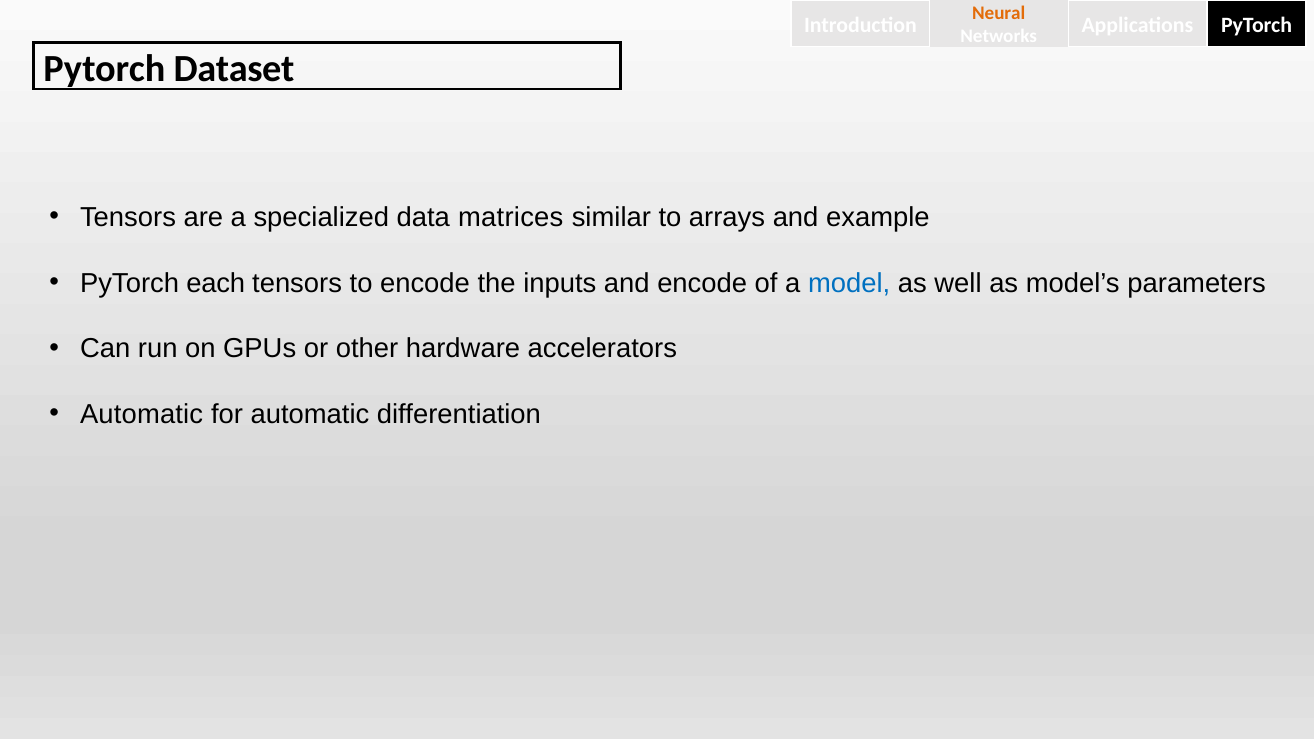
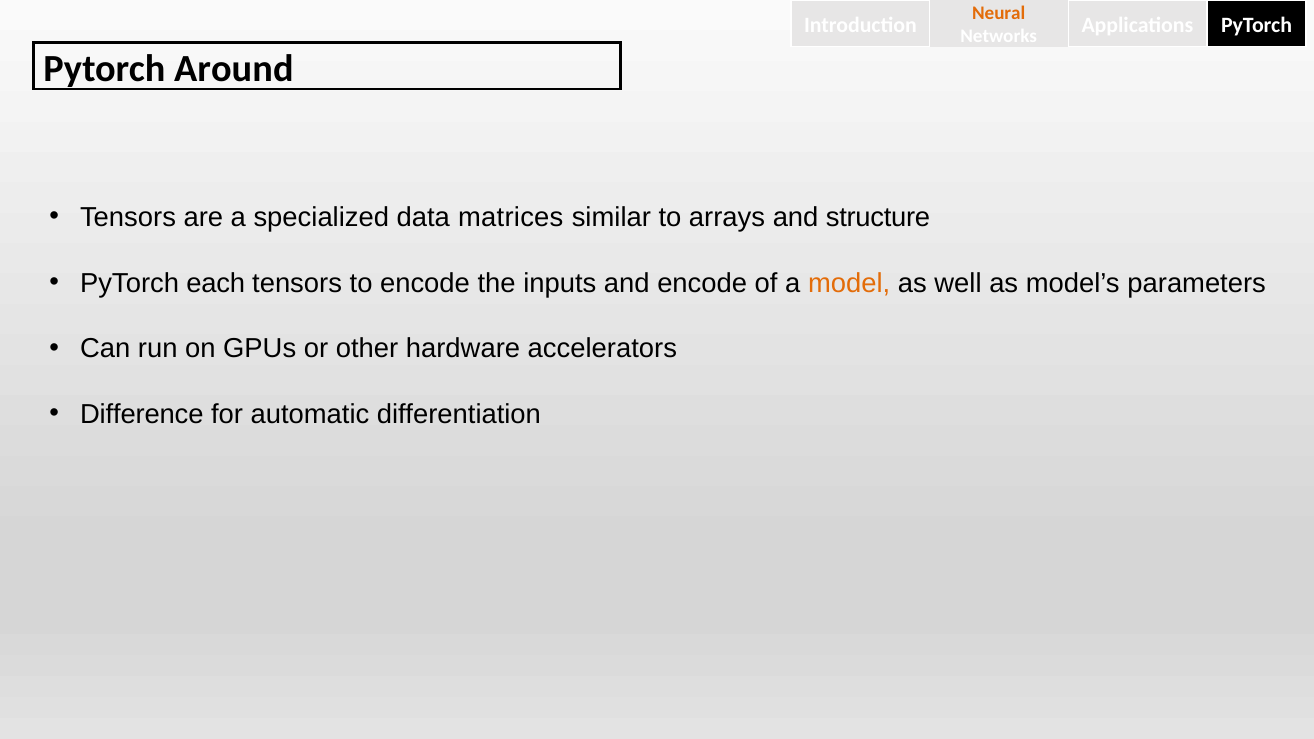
Dataset: Dataset -> Around
example: example -> structure
model colour: blue -> orange
Automatic at (142, 415): Automatic -> Difference
